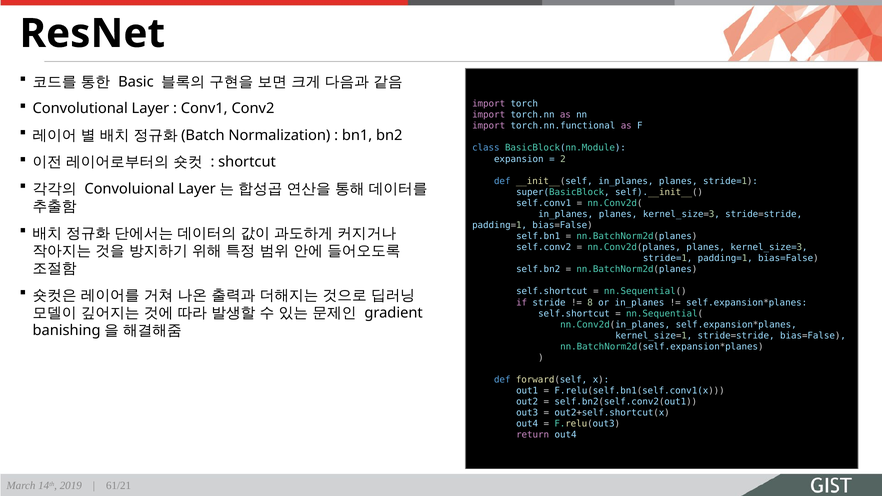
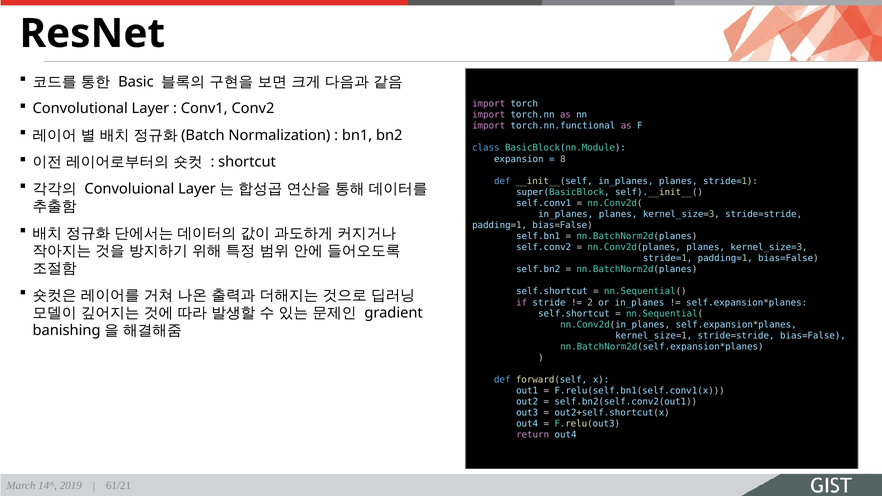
2: 2 -> 8
8: 8 -> 2
